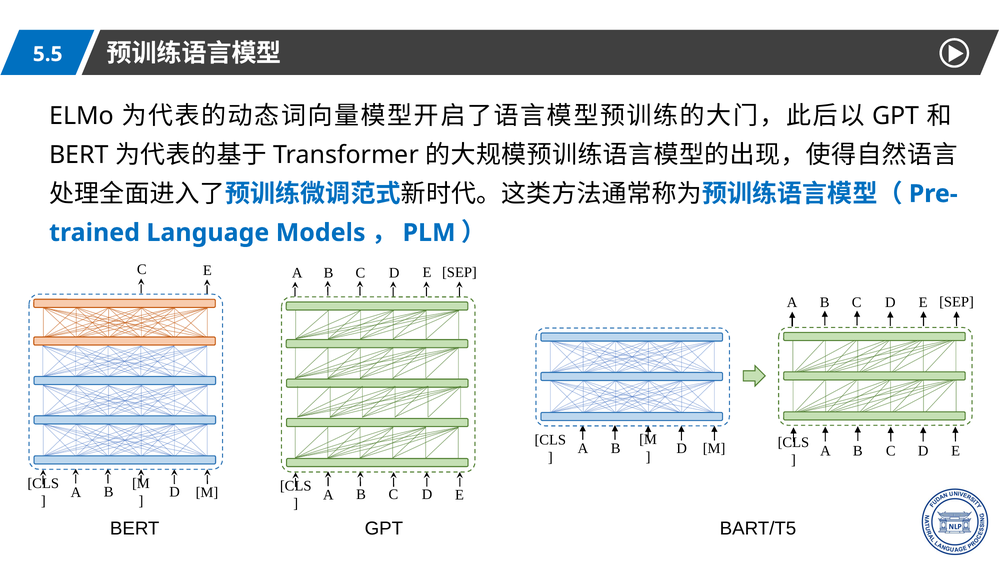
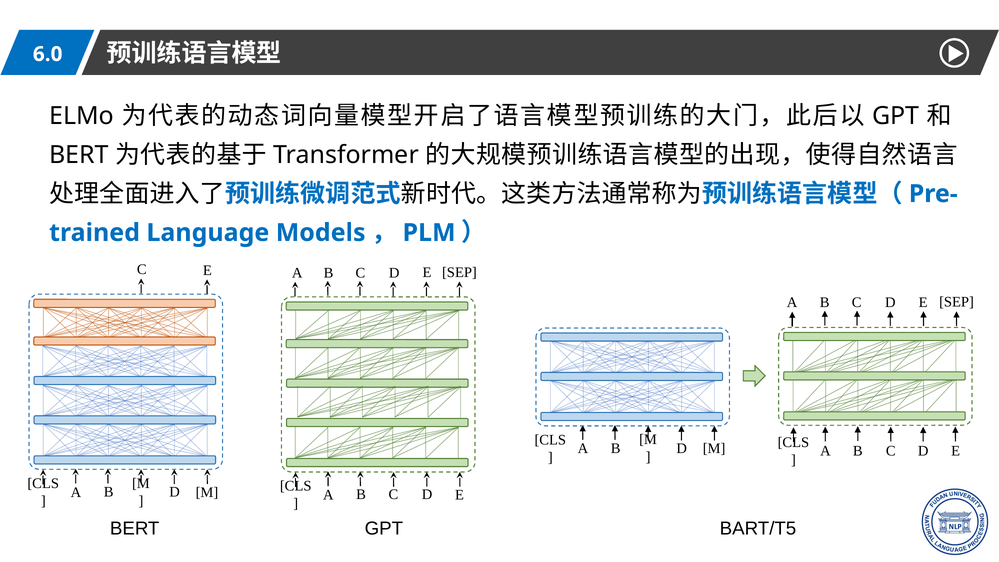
5.5: 5.5 -> 6.0
